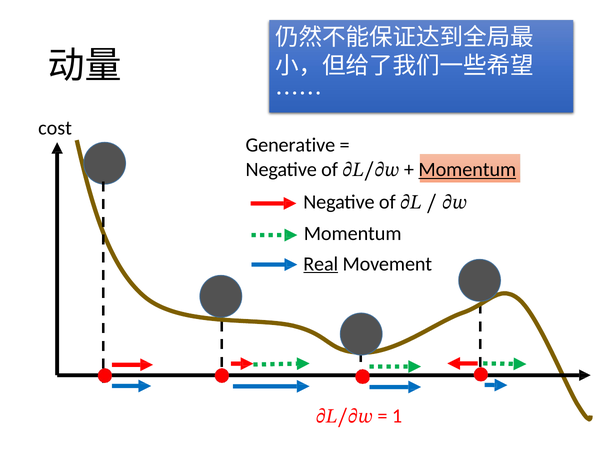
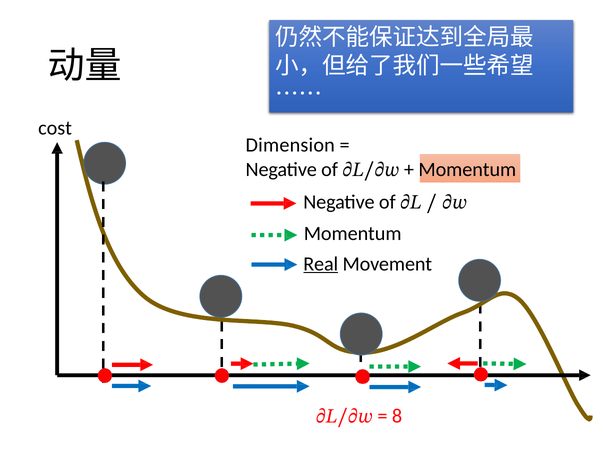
Generative: Generative -> Dimension
Momentum at (467, 169) underline: present -> none
1: 1 -> 8
